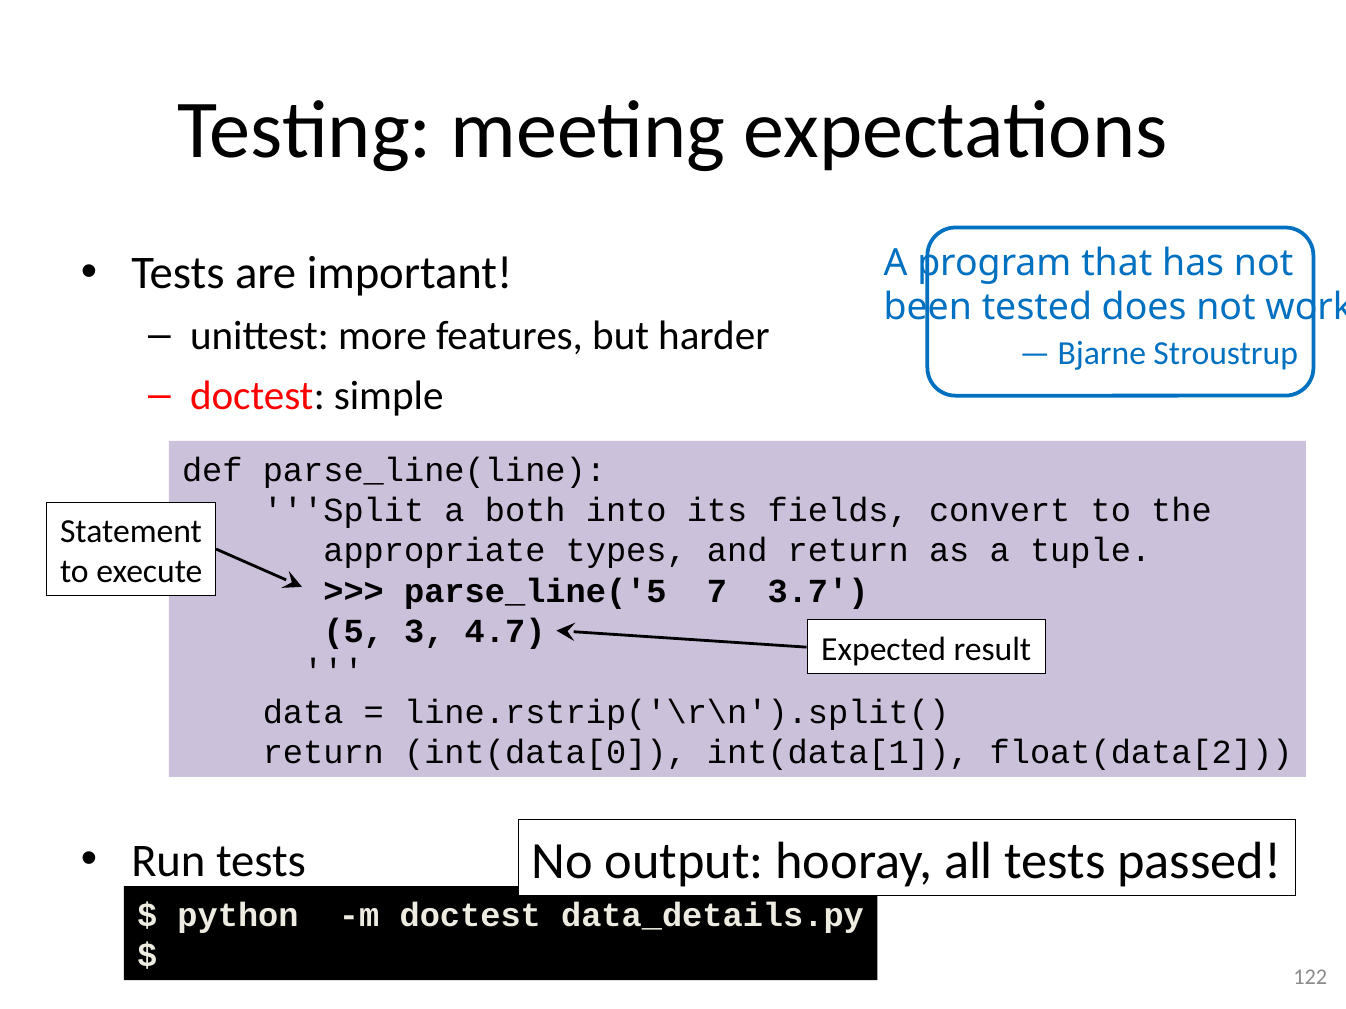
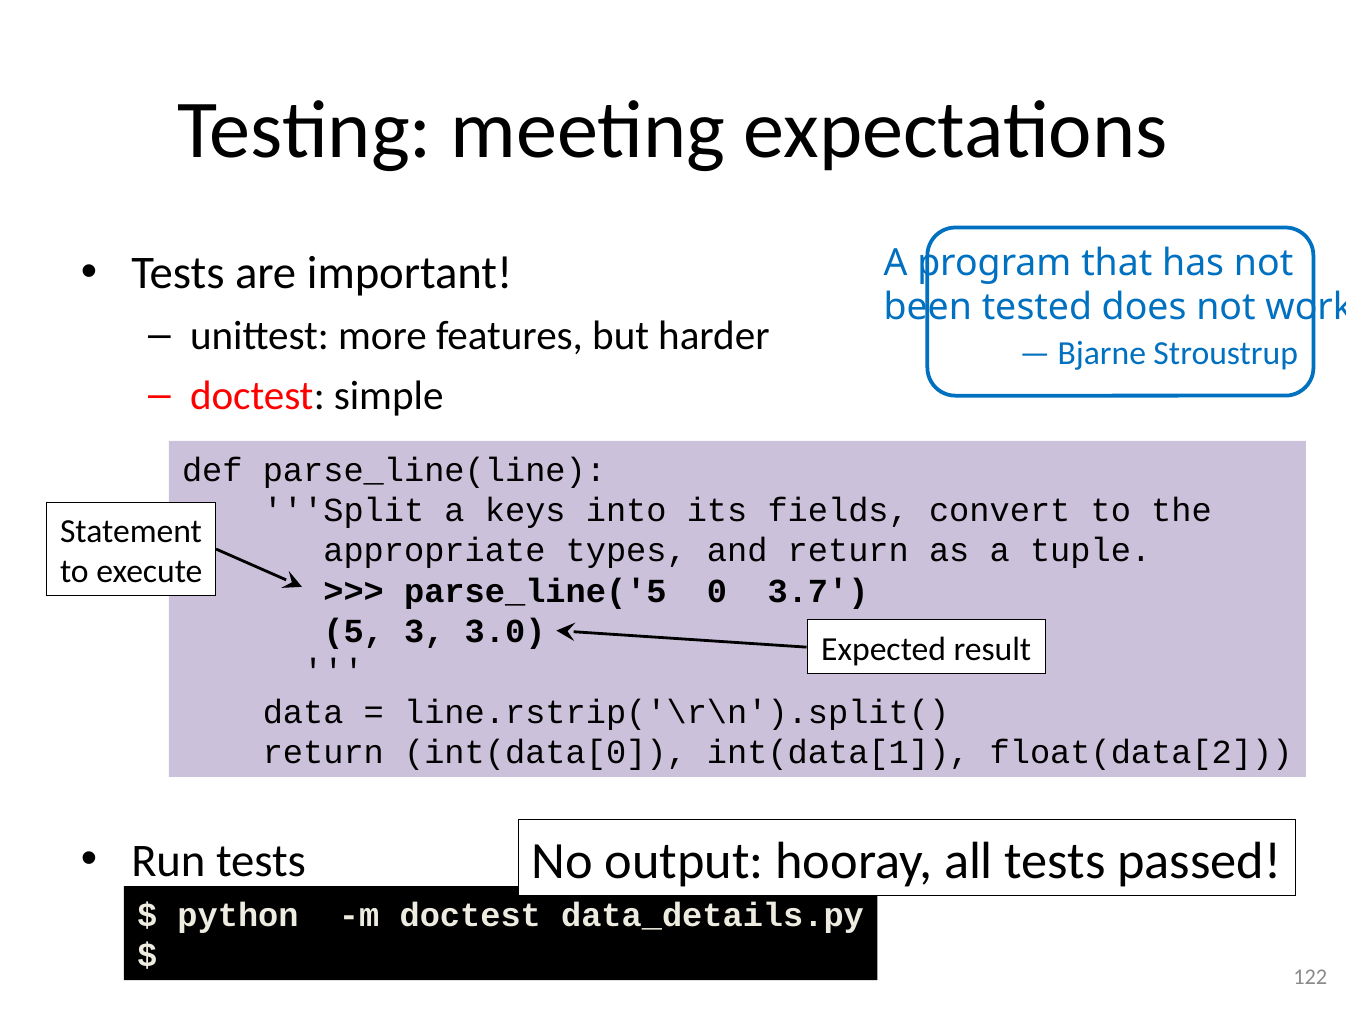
both: both -> keys
7: 7 -> 0
4.7: 4.7 -> 3.0
